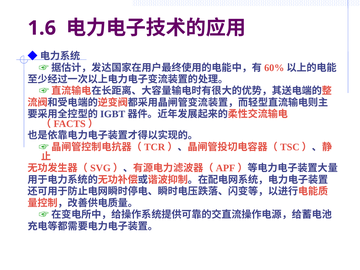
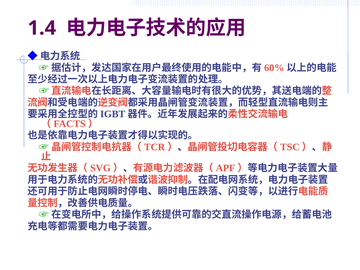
1.6: 1.6 -> 1.4
